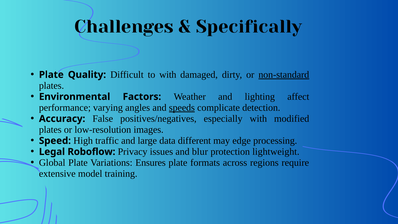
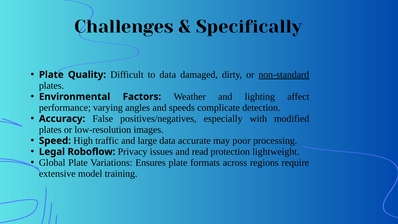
to with: with -> data
speeds underline: present -> none
different: different -> accurate
edge: edge -> poor
blur: blur -> read
